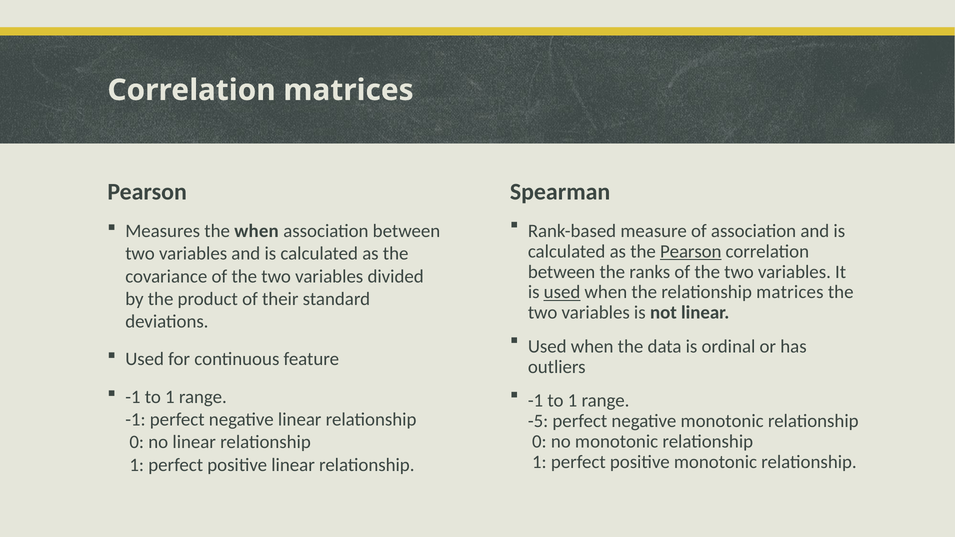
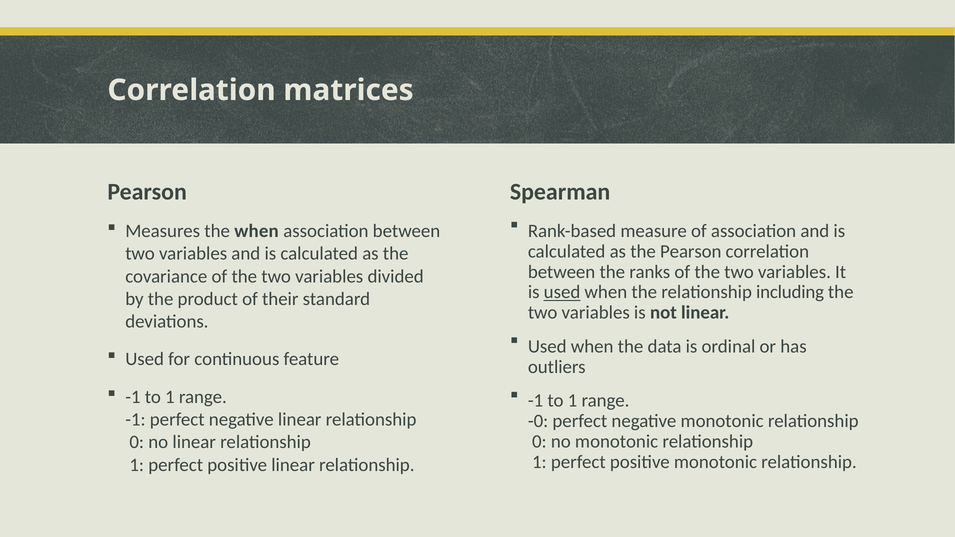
Pearson at (691, 252) underline: present -> none
relationship matrices: matrices -> including
-5: -5 -> -0
